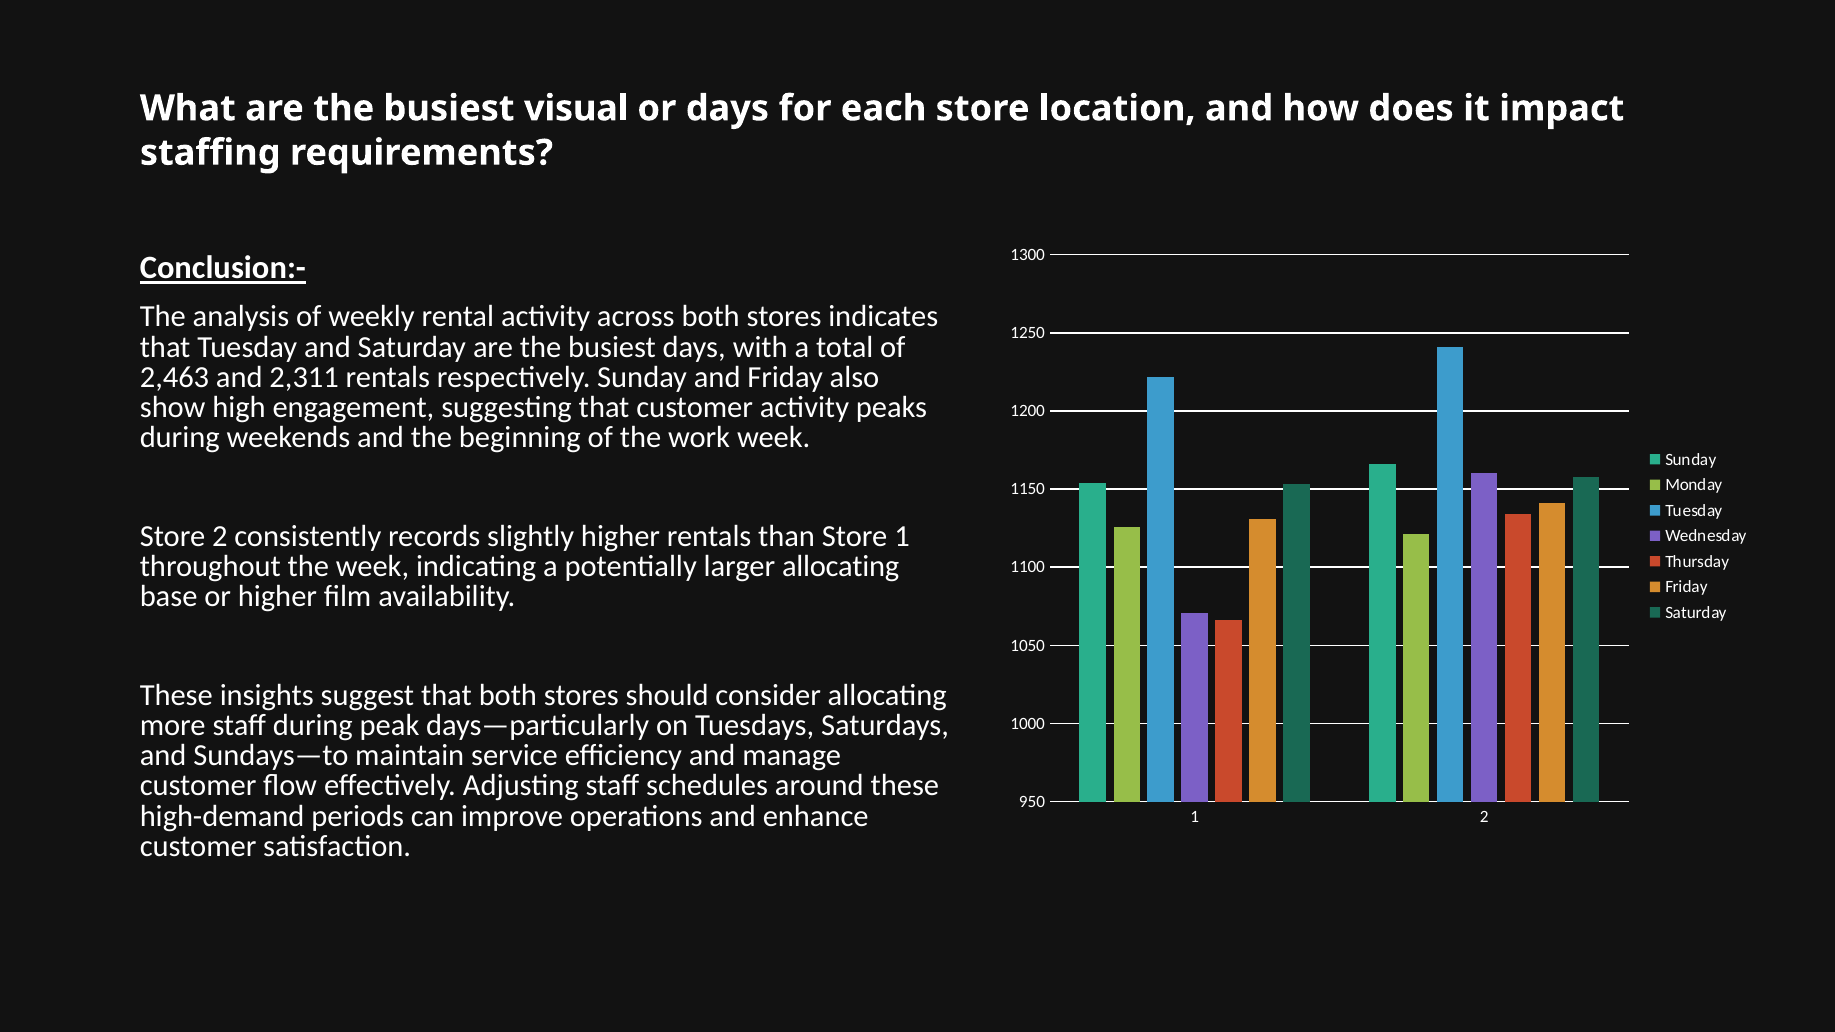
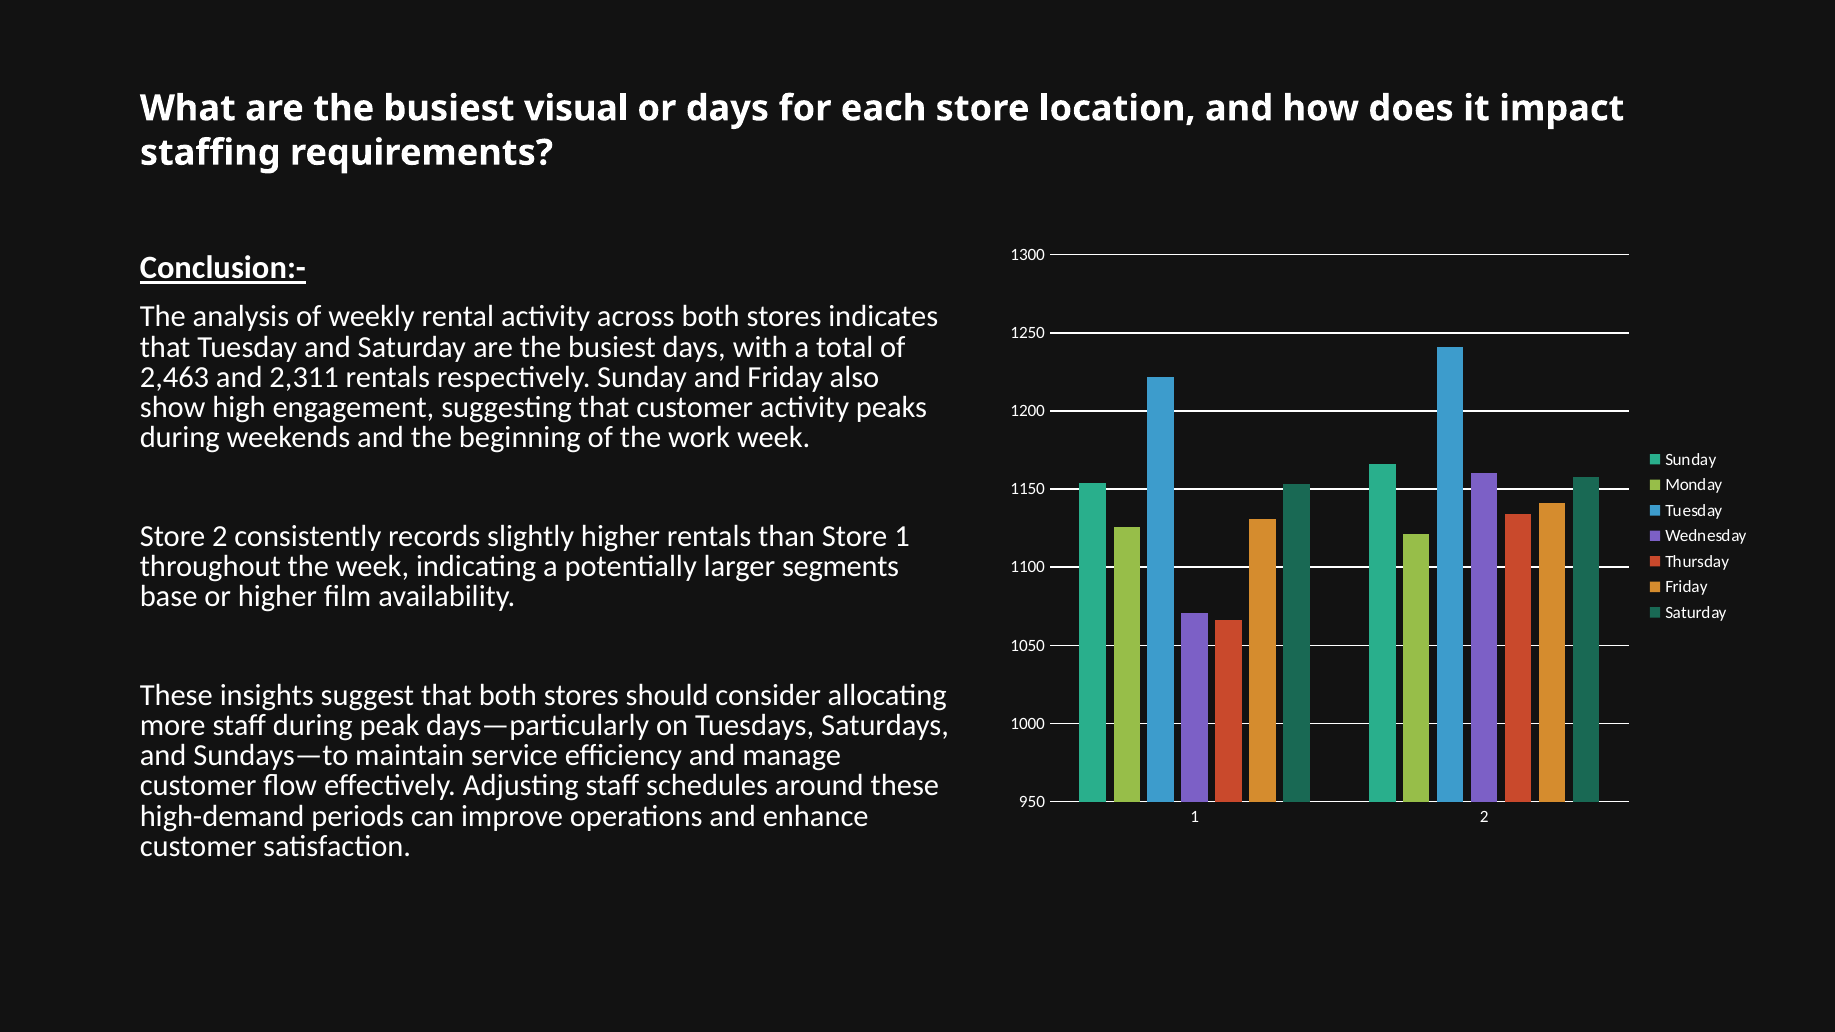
larger allocating: allocating -> segments
